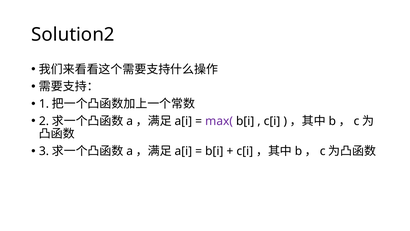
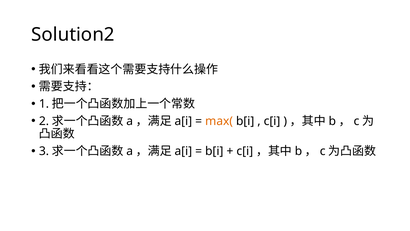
max( colour: purple -> orange
